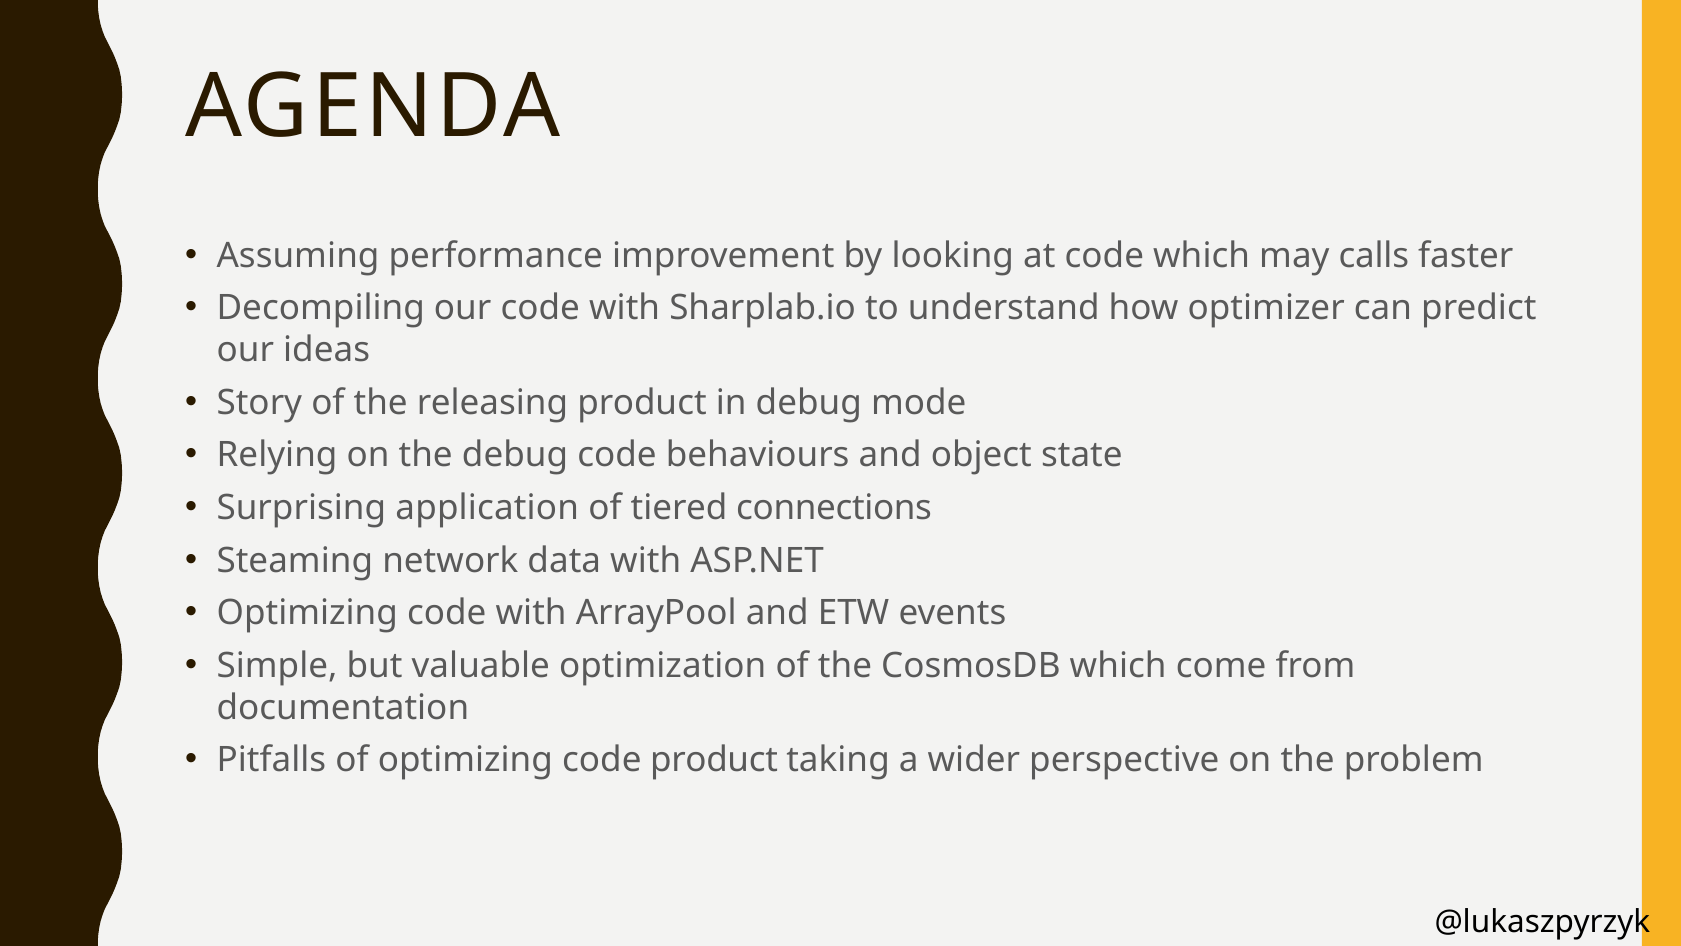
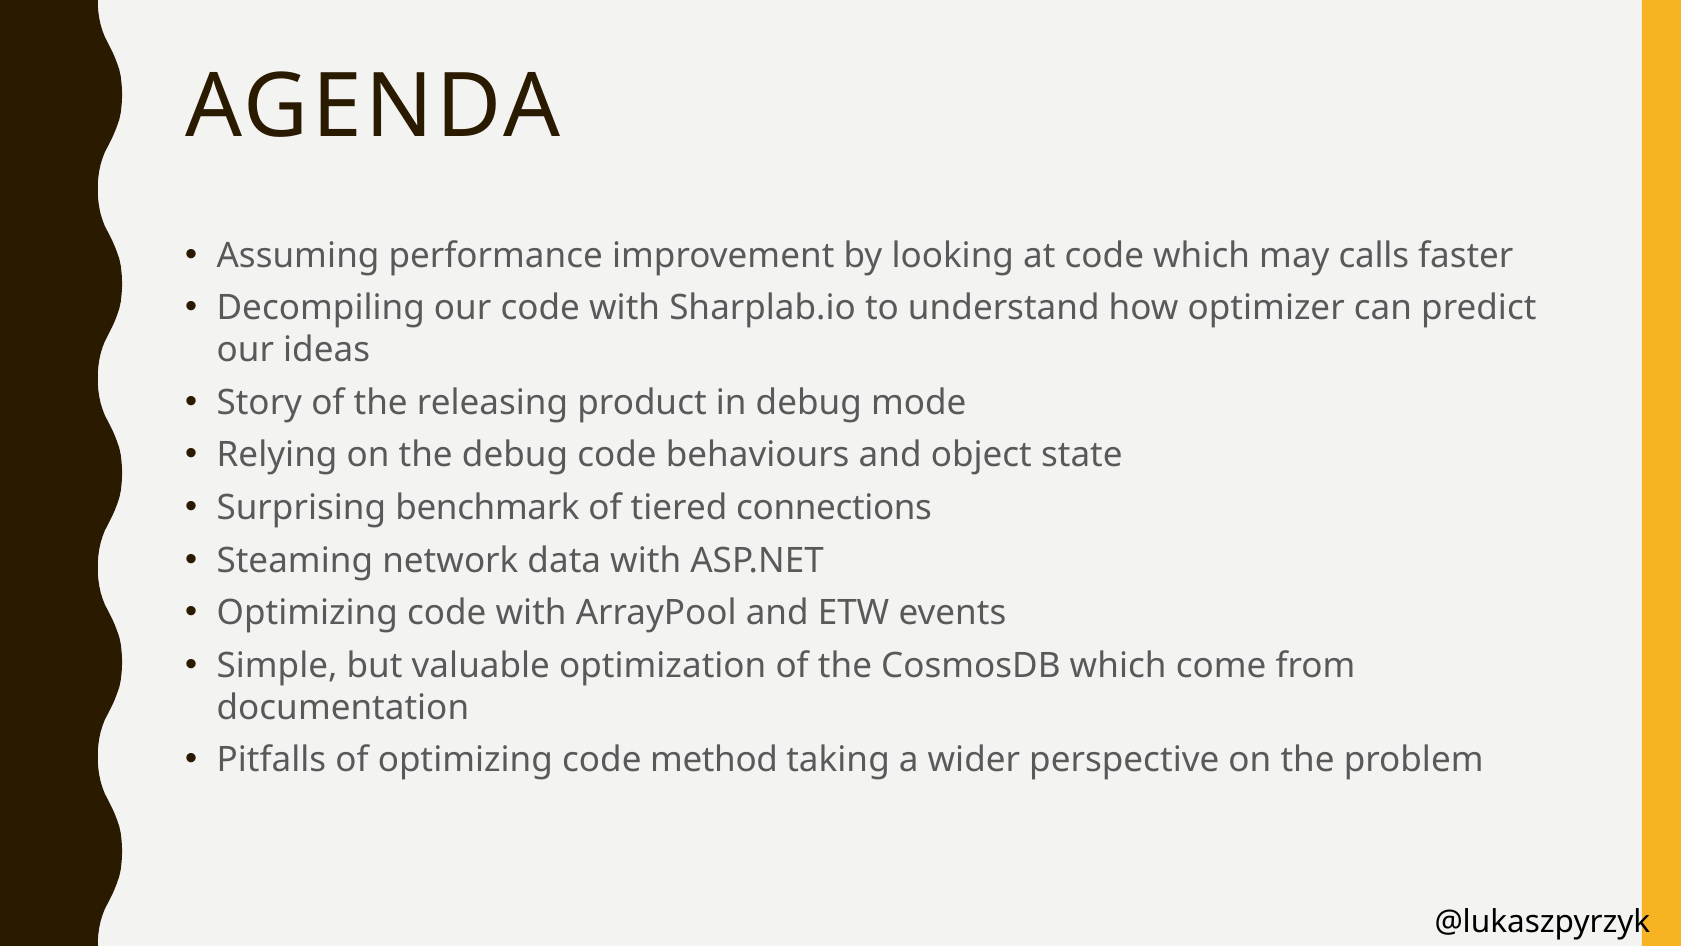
application: application -> benchmark
code product: product -> method
